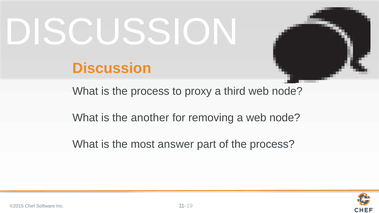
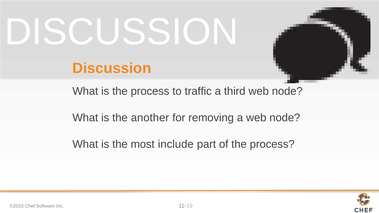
proxy: proxy -> traffic
answer: answer -> include
